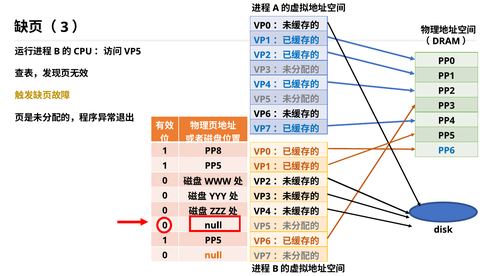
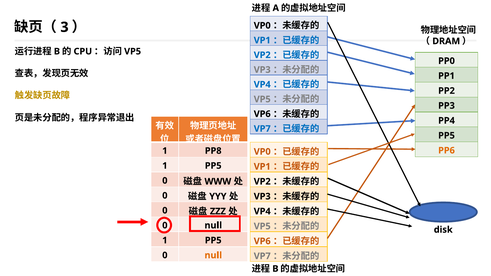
PP6 colour: blue -> orange
